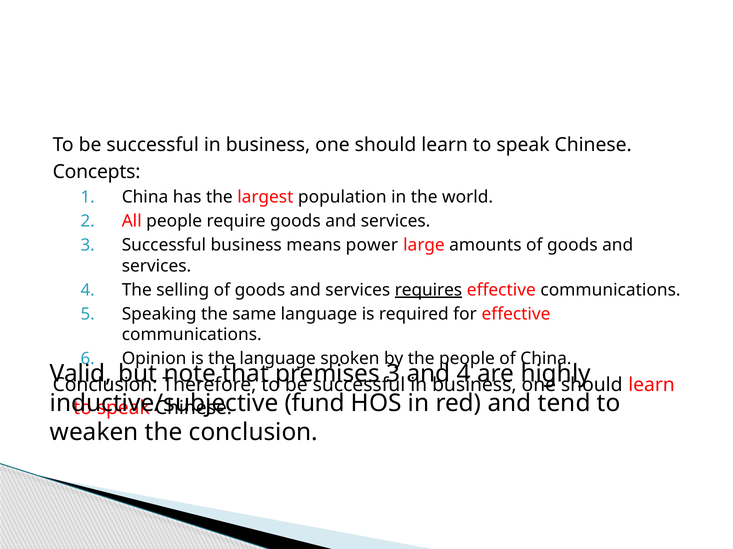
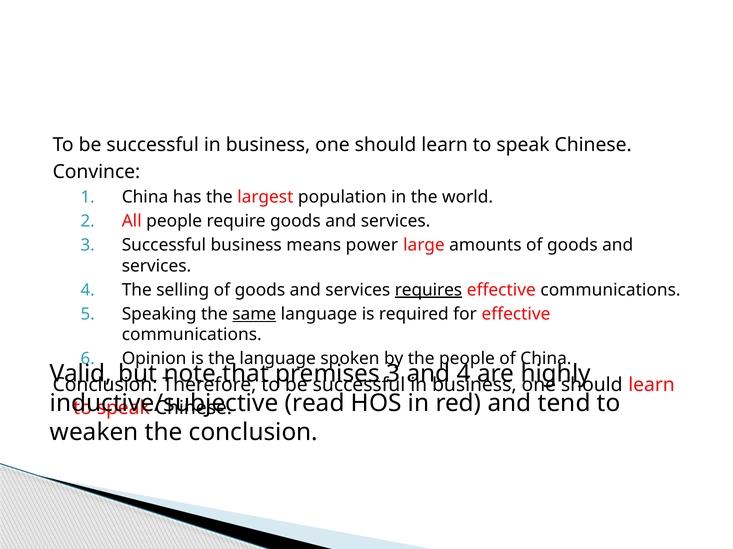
Concepts: Concepts -> Convince
same underline: none -> present
fund: fund -> read
